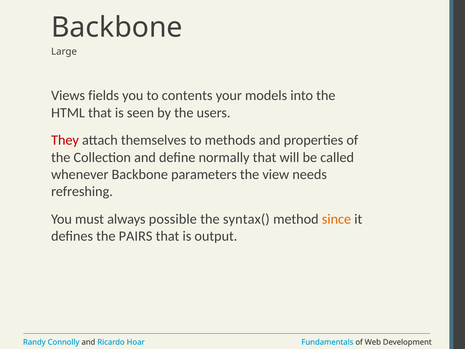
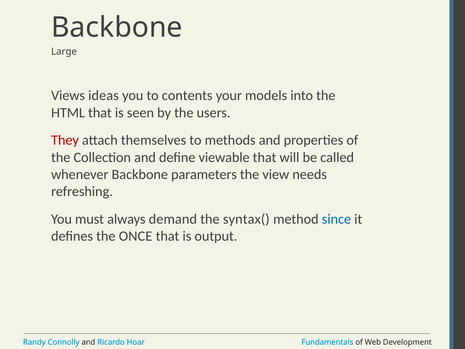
fields: fields -> ideas
normally: normally -> viewable
possible: possible -> demand
since colour: orange -> blue
PAIRS: PAIRS -> ONCE
